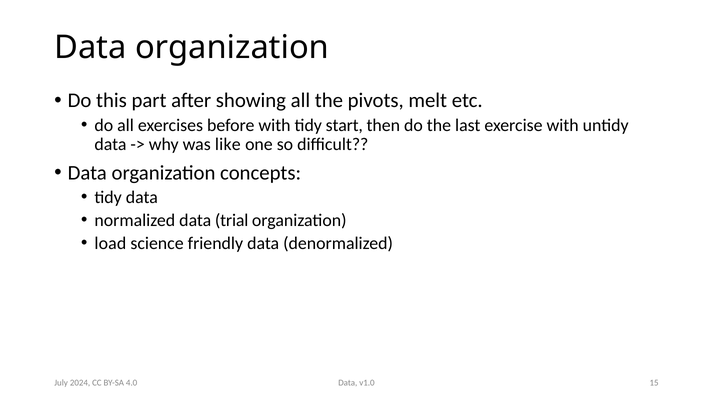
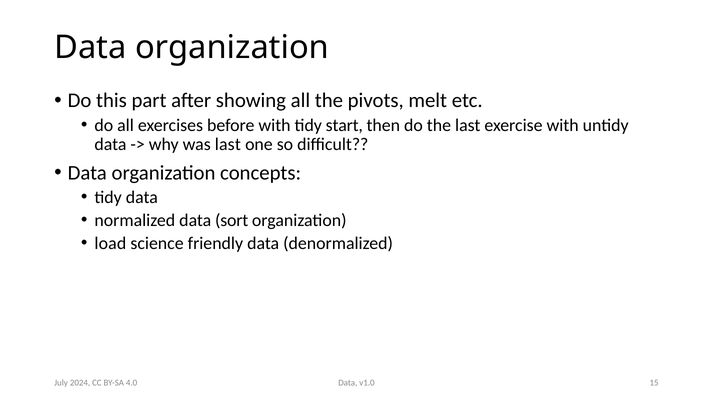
was like: like -> last
trial: trial -> sort
